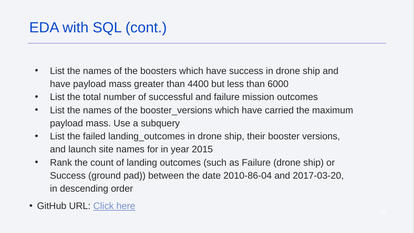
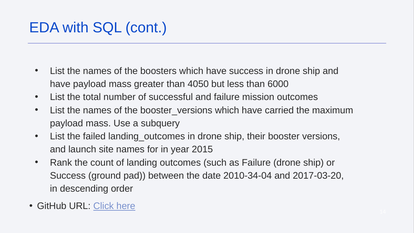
4400: 4400 -> 4050
2010-86-04: 2010-86-04 -> 2010-34-04
